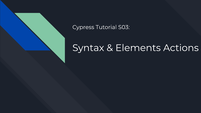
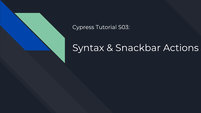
Elements: Elements -> Snackbar
